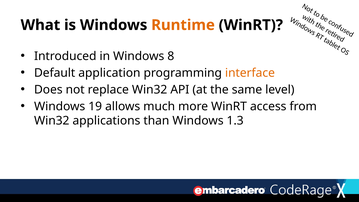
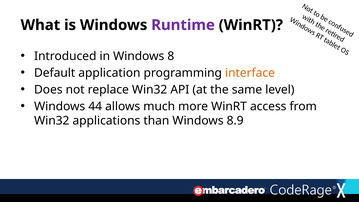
Runtime colour: orange -> purple
19: 19 -> 44
1.3: 1.3 -> 8.9
